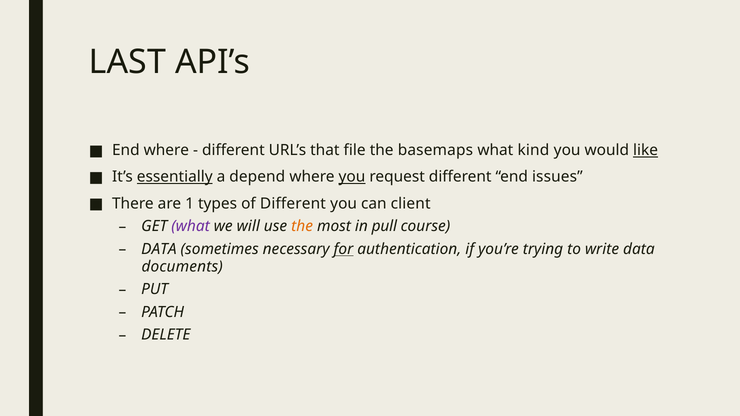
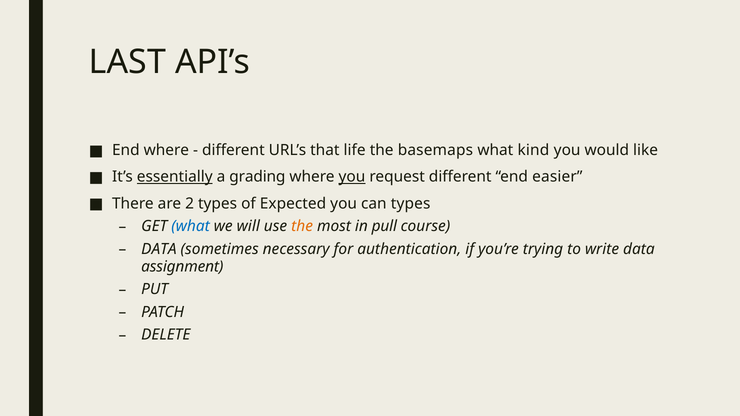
file: file -> life
like underline: present -> none
depend: depend -> grading
issues: issues -> easier
1: 1 -> 2
of Different: Different -> Expected
can client: client -> types
what at (191, 226) colour: purple -> blue
for underline: present -> none
documents: documents -> assignment
